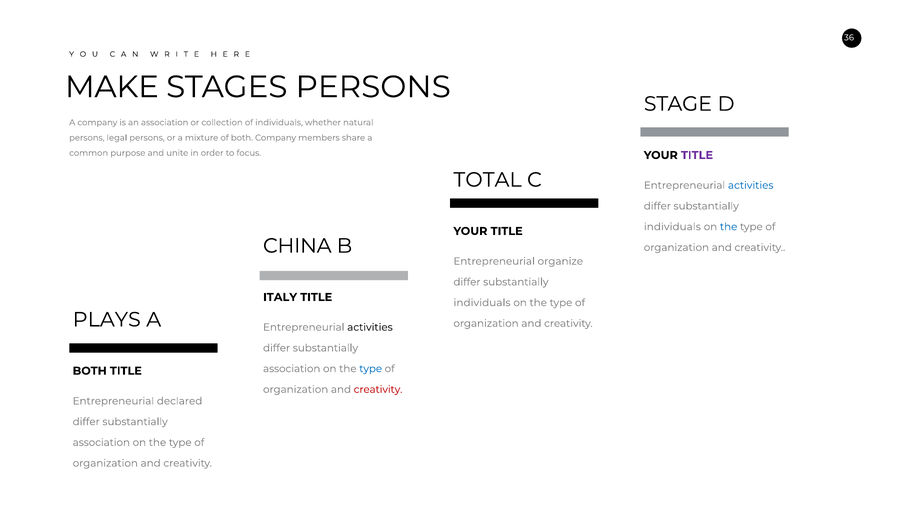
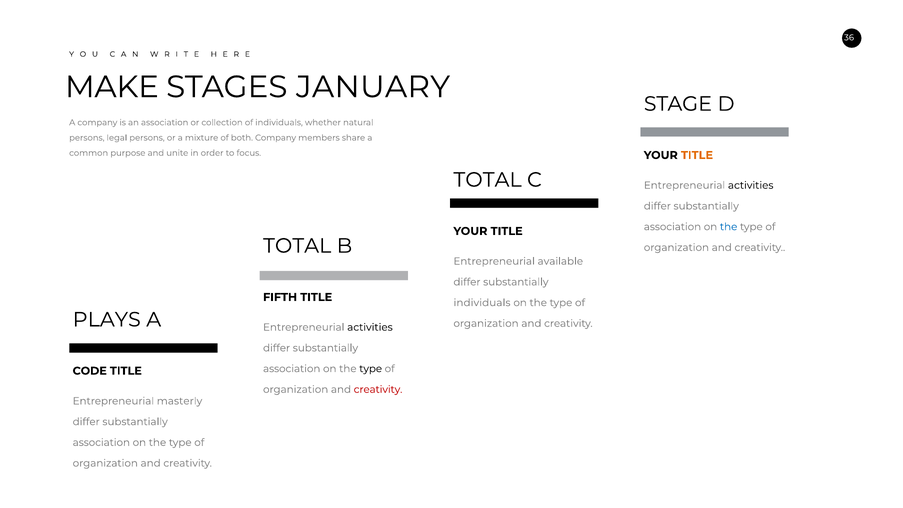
STAGES PERSONS: PERSONS -> JANUARY
TITLE at (697, 155) colour: purple -> orange
activities at (751, 185) colour: blue -> black
individuals at (672, 227): individuals -> association
CHINA at (297, 246): CHINA -> TOTAL
organize: organize -> available
ITALY: ITALY -> FIFTH
type at (371, 369) colour: blue -> black
BOTH at (90, 371): BOTH -> CODE
declared: declared -> masterly
